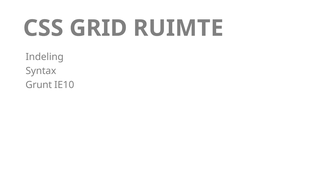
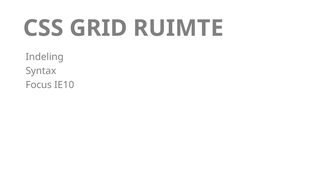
Grunt: Grunt -> Focus
